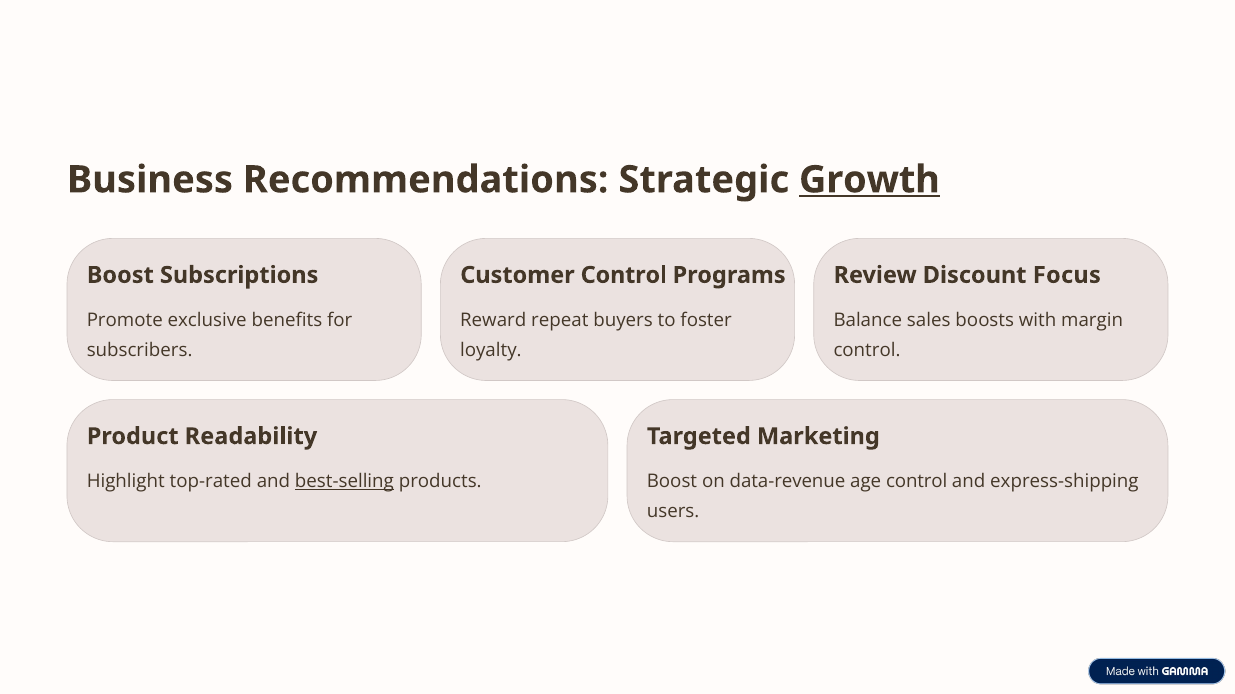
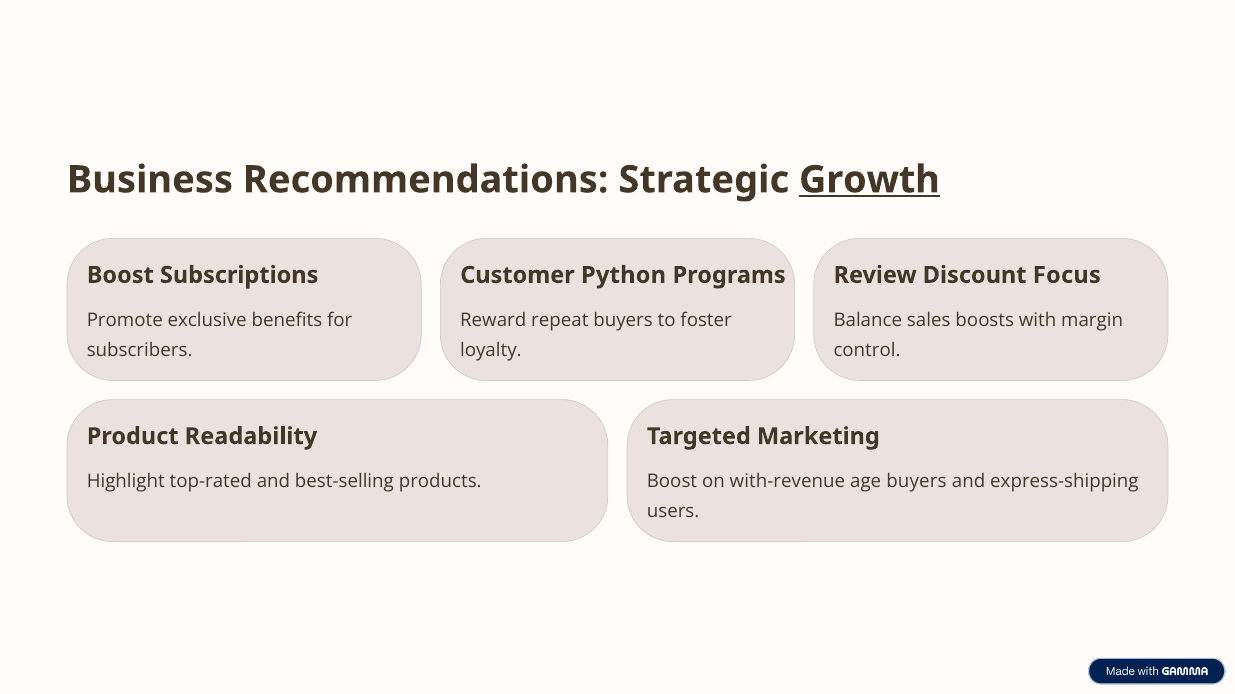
Customer Control: Control -> Python
best-selling underline: present -> none
data-revenue: data-revenue -> with-revenue
age control: control -> buyers
